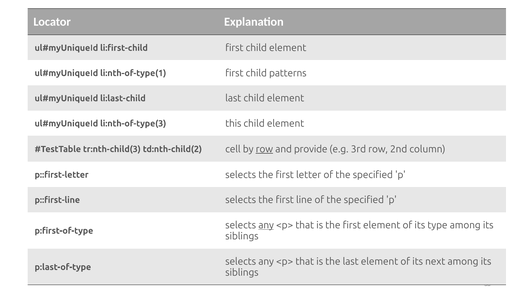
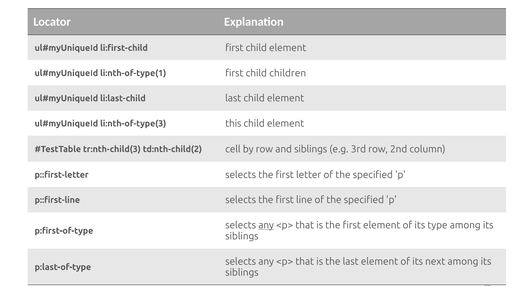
patterns: patterns -> children
row at (264, 150) underline: present -> none
and provide: provide -> siblings
